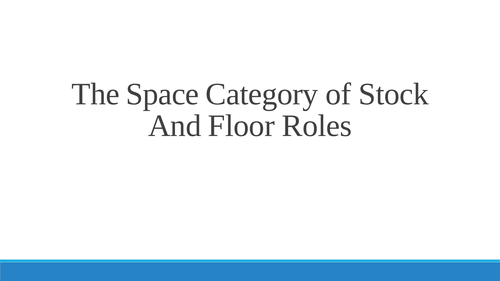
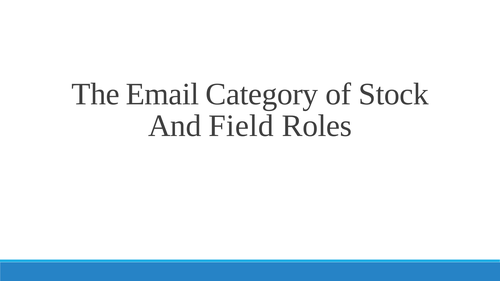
Space: Space -> Email
Floor: Floor -> Field
